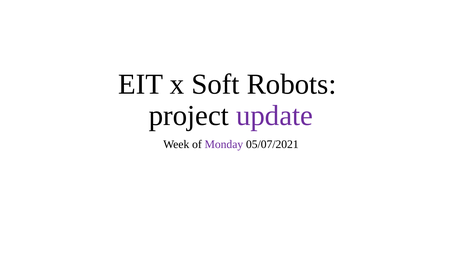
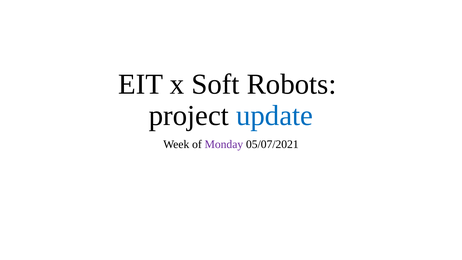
update colour: purple -> blue
